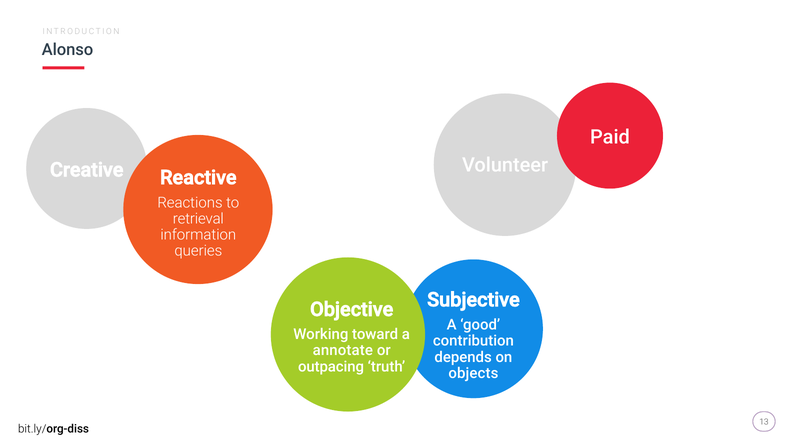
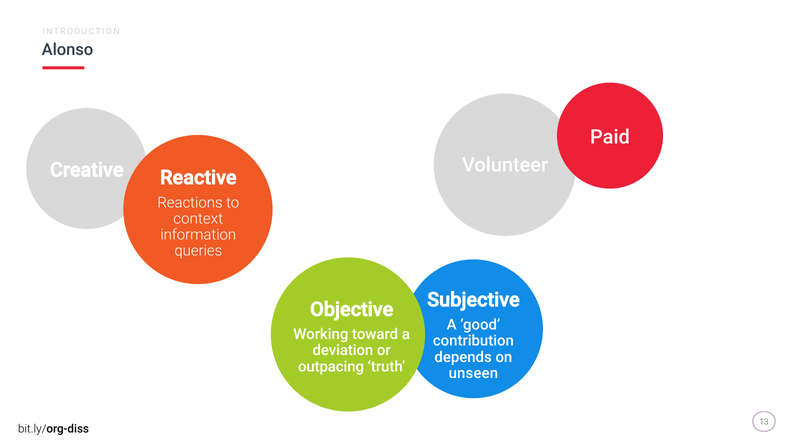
retrieval: retrieval -> context
annotate: annotate -> deviation
objects: objects -> unseen
